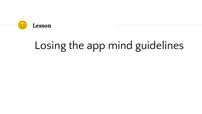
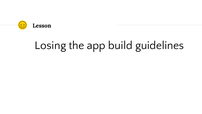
mind: mind -> build
